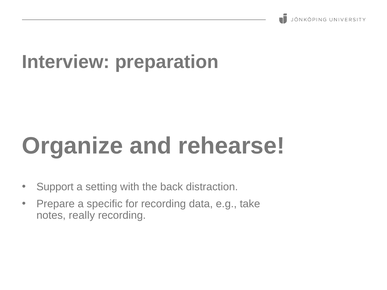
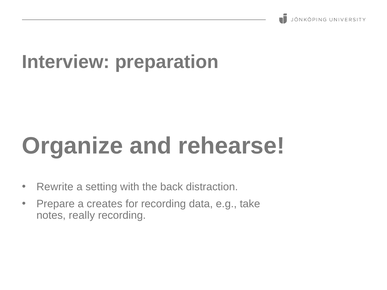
Support: Support -> Rewrite
specific: specific -> creates
